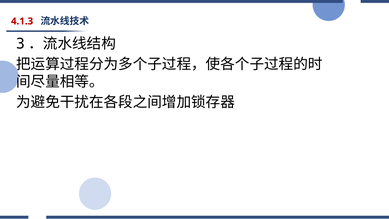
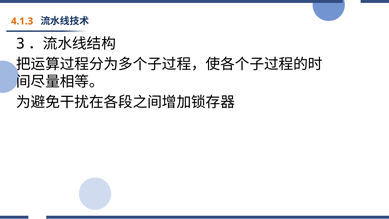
4.1.3 colour: red -> orange
